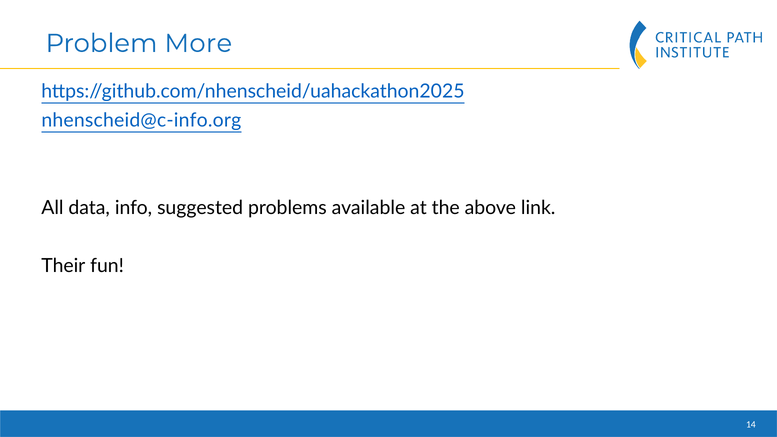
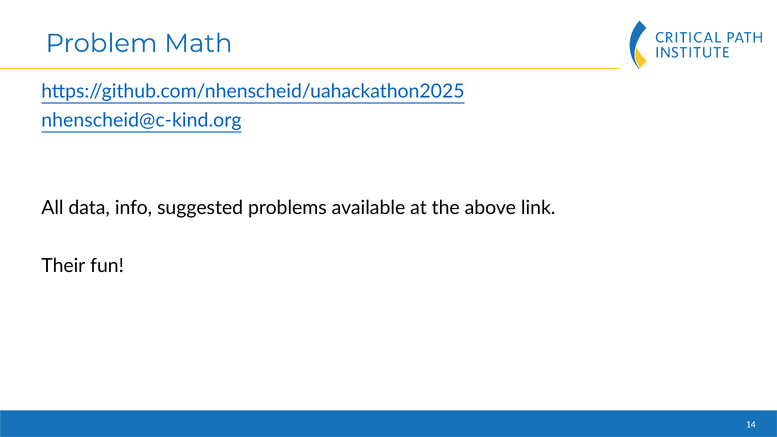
More: More -> Math
nhenscheid@c-info.org: nhenscheid@c-info.org -> nhenscheid@c-kind.org
